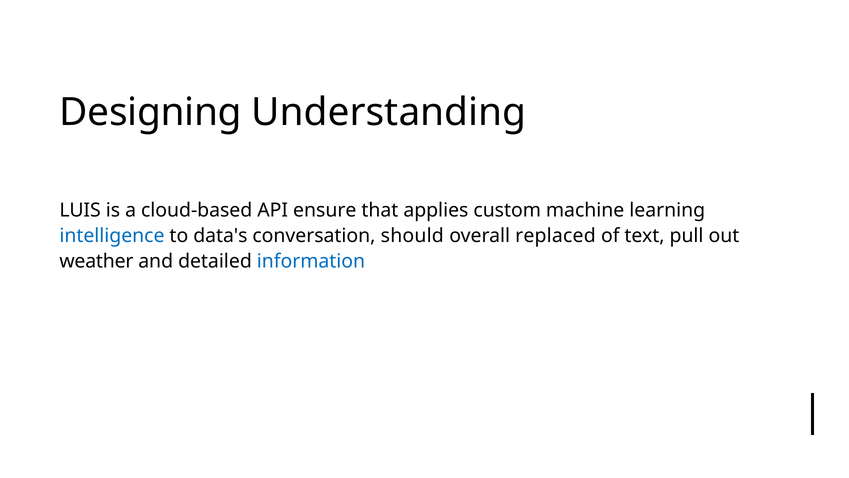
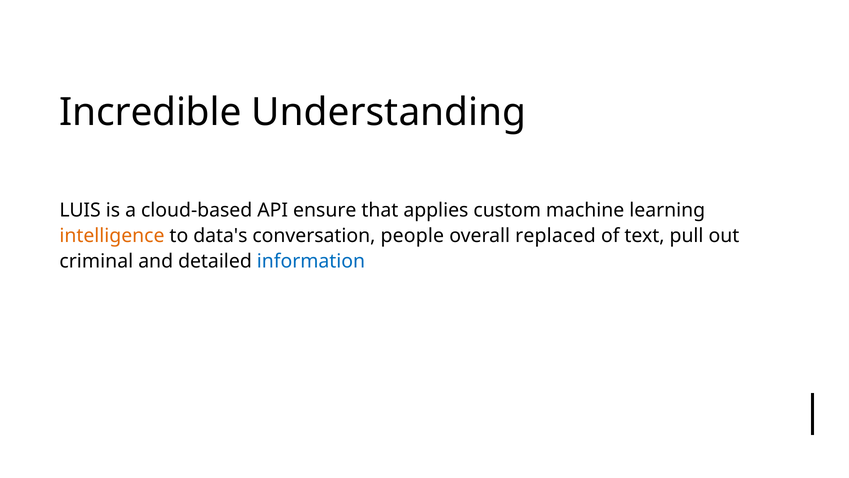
Designing: Designing -> Incredible
intelligence colour: blue -> orange
should: should -> people
weather: weather -> criminal
